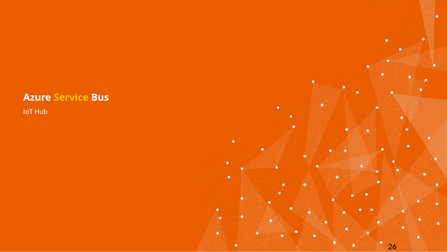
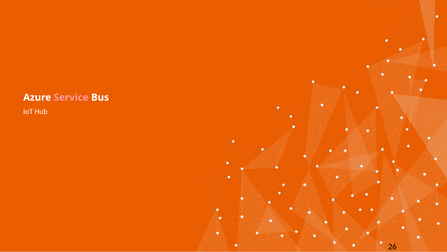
Service colour: yellow -> pink
